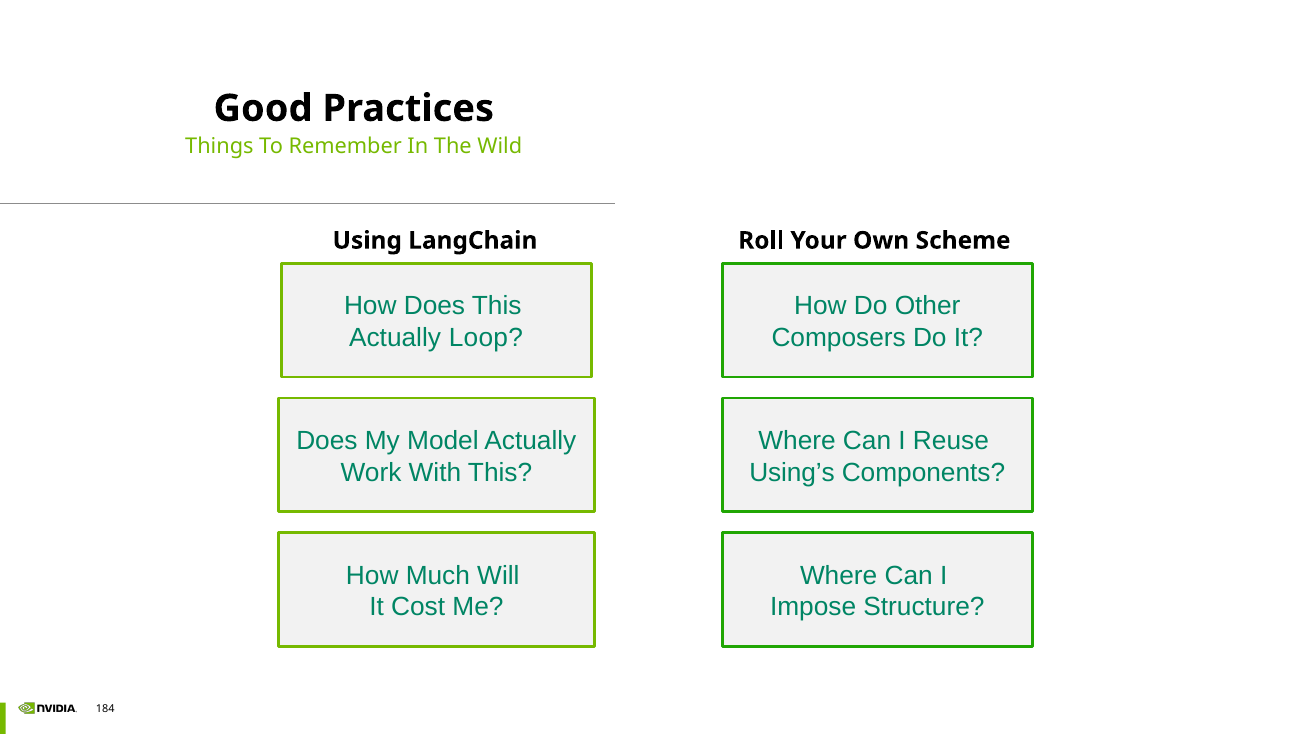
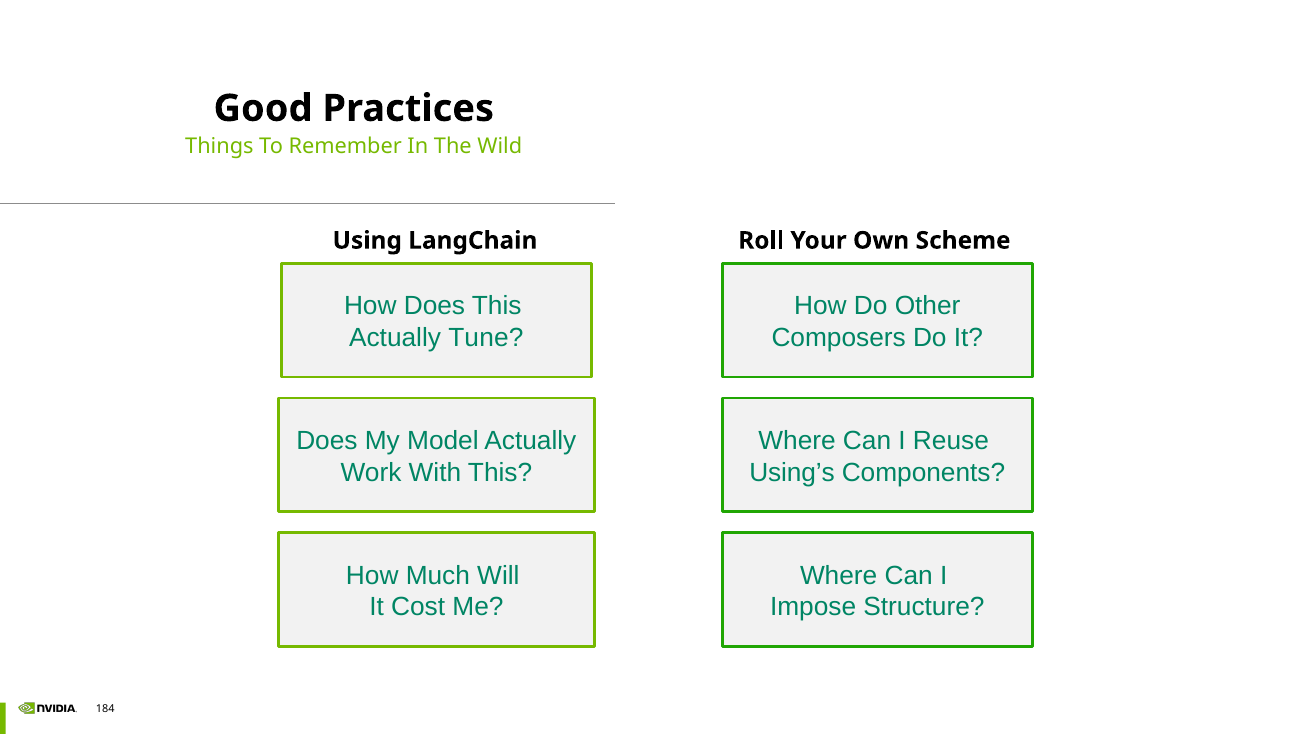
Loop: Loop -> Tune
